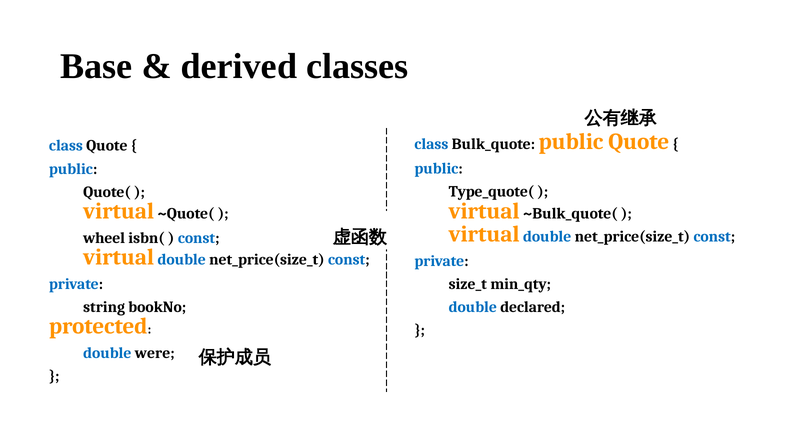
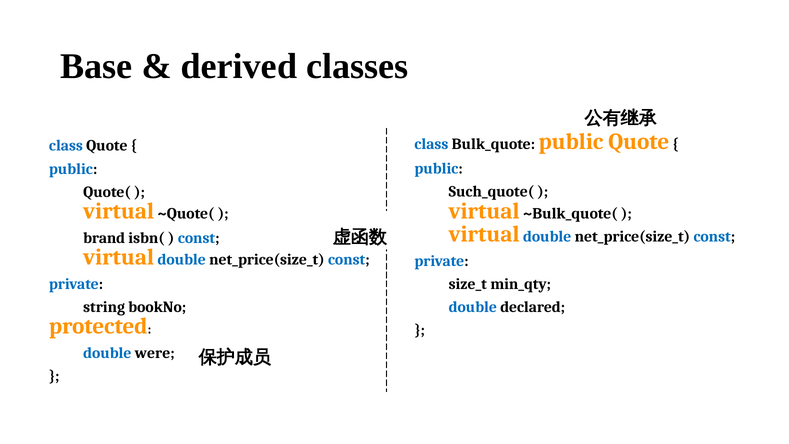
Type_quote(: Type_quote( -> Such_quote(
wheel: wheel -> brand
